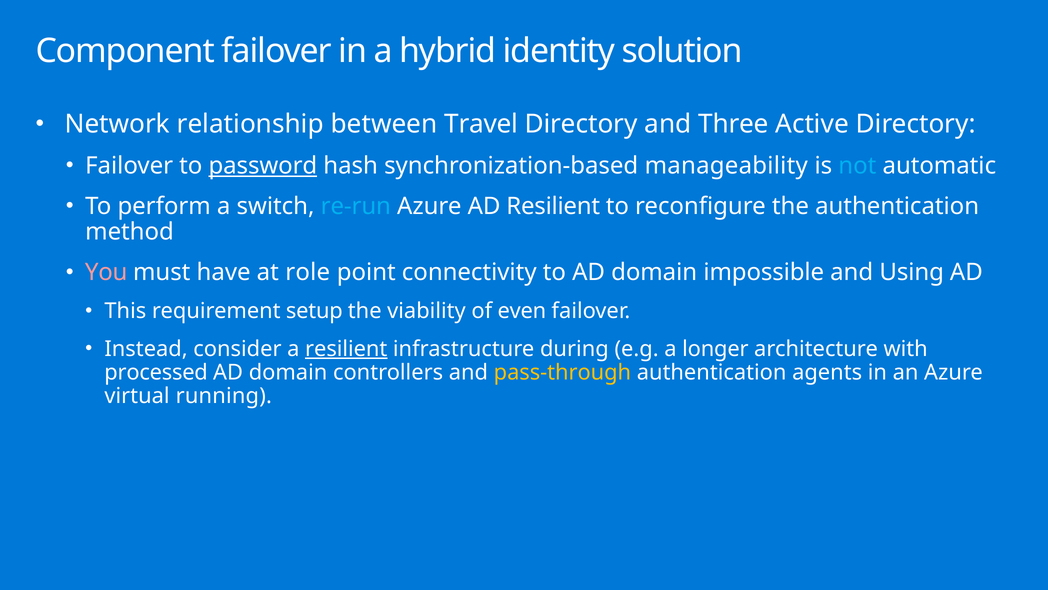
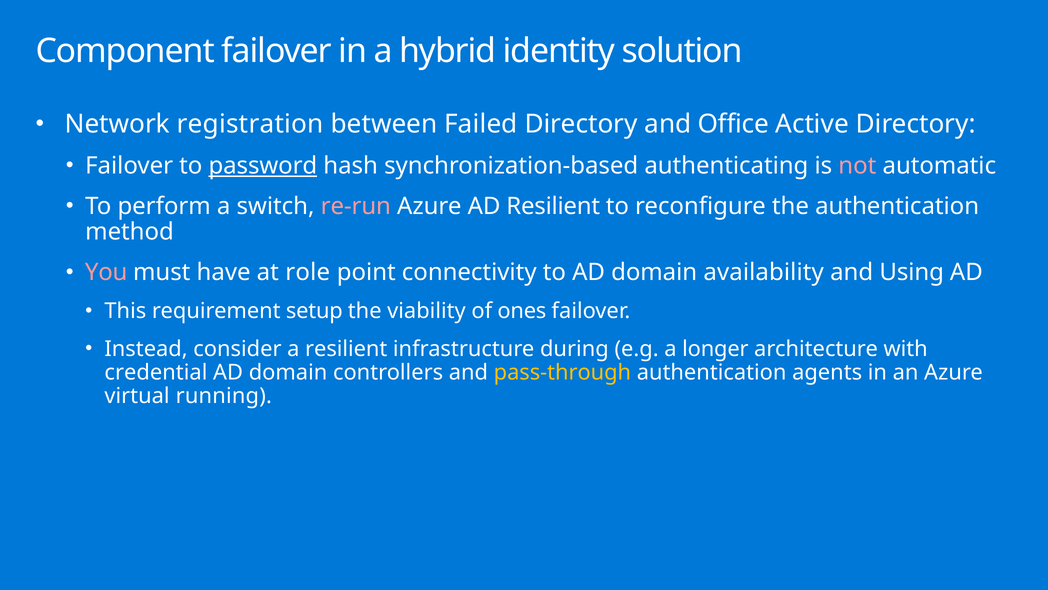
relationship: relationship -> registration
Travel: Travel -> Failed
Three: Three -> Office
manageability: manageability -> authenticating
not colour: light blue -> pink
re-run colour: light blue -> pink
impossible: impossible -> availability
even: even -> ones
resilient at (346, 348) underline: present -> none
processed: processed -> credential
